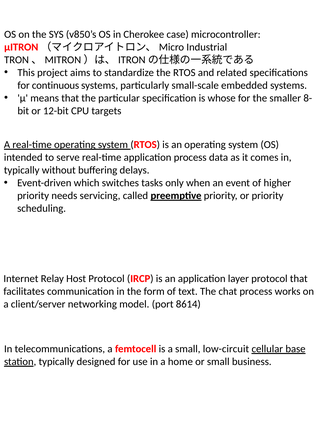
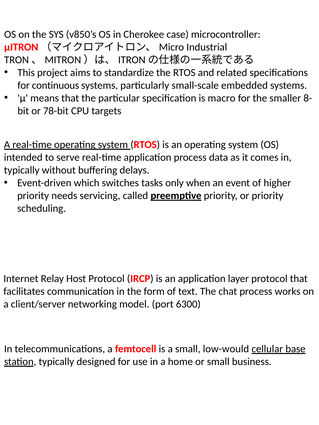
whose: whose -> macro
12-bit: 12-bit -> 78-bit
8614: 8614 -> 6300
low-circuit: low-circuit -> low-would
